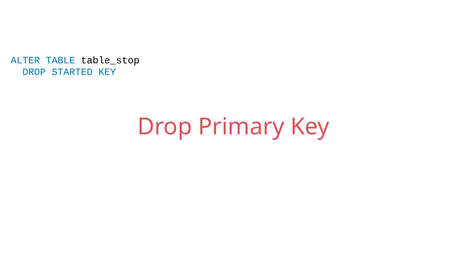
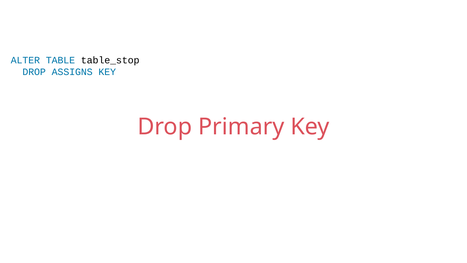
STARTED: STARTED -> ASSIGNS
